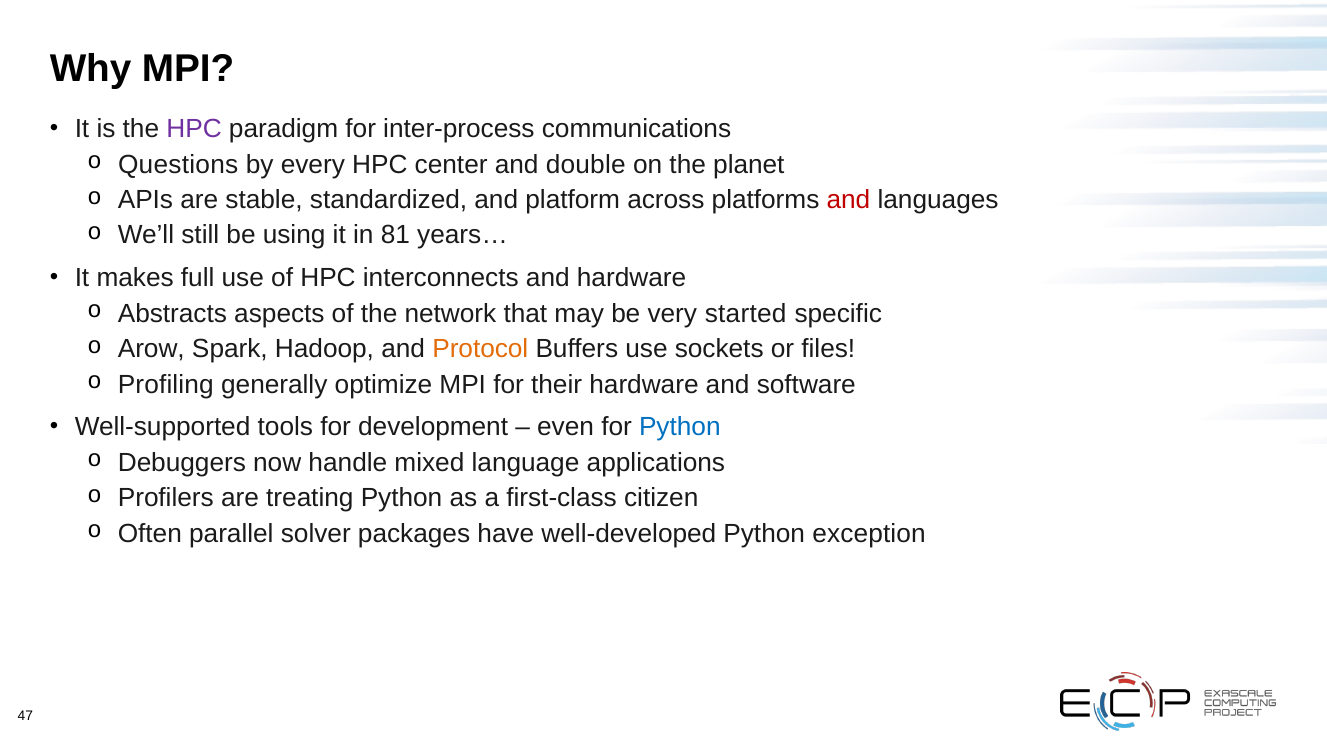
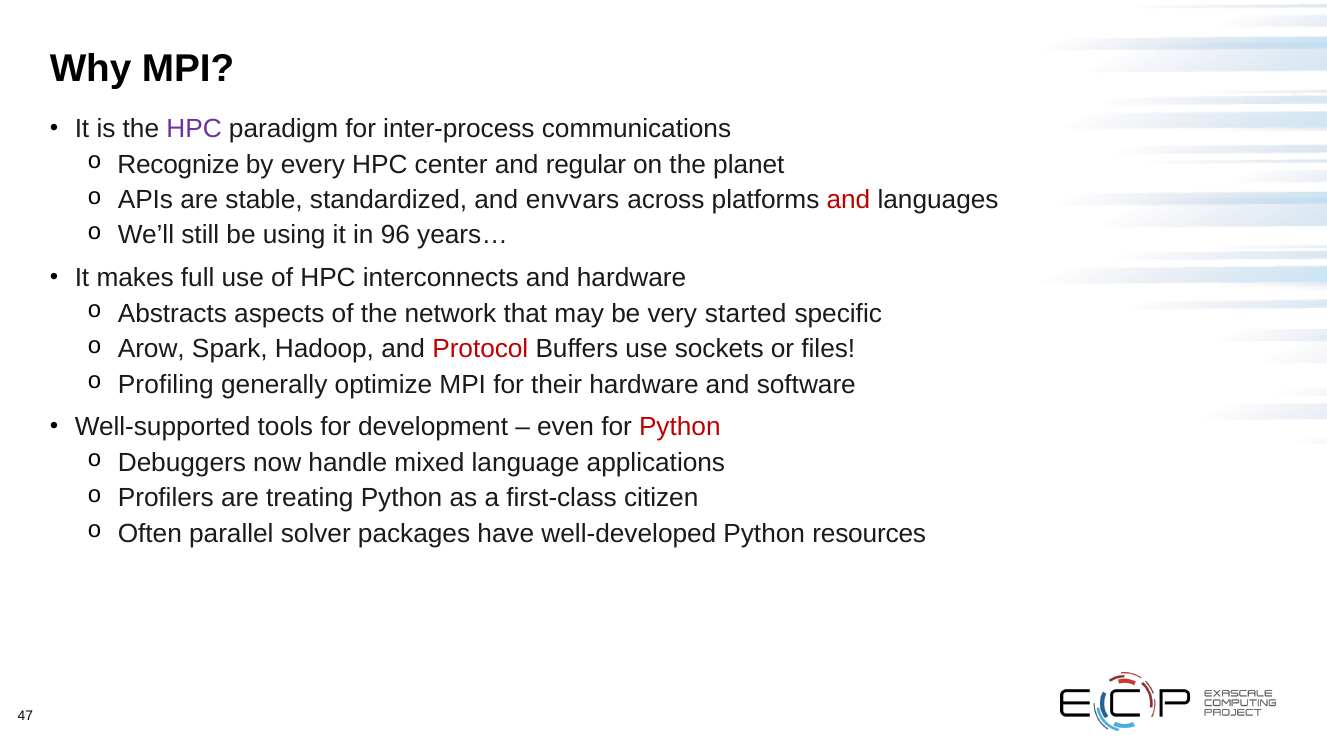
Questions: Questions -> Recognize
double: double -> regular
platform: platform -> envvars
81: 81 -> 96
Protocol colour: orange -> red
Python at (680, 428) colour: blue -> red
exception: exception -> resources
